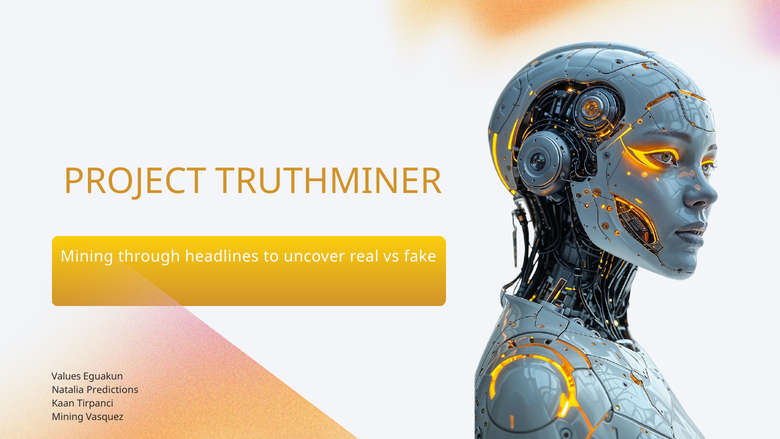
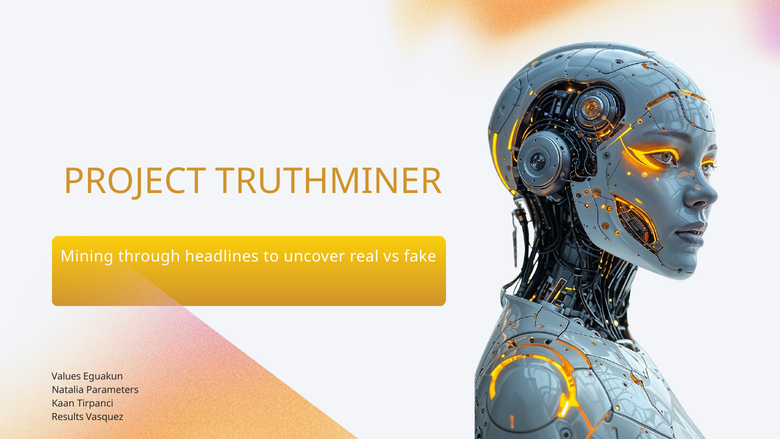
Predictions: Predictions -> Parameters
Mining at (68, 417): Mining -> Results
